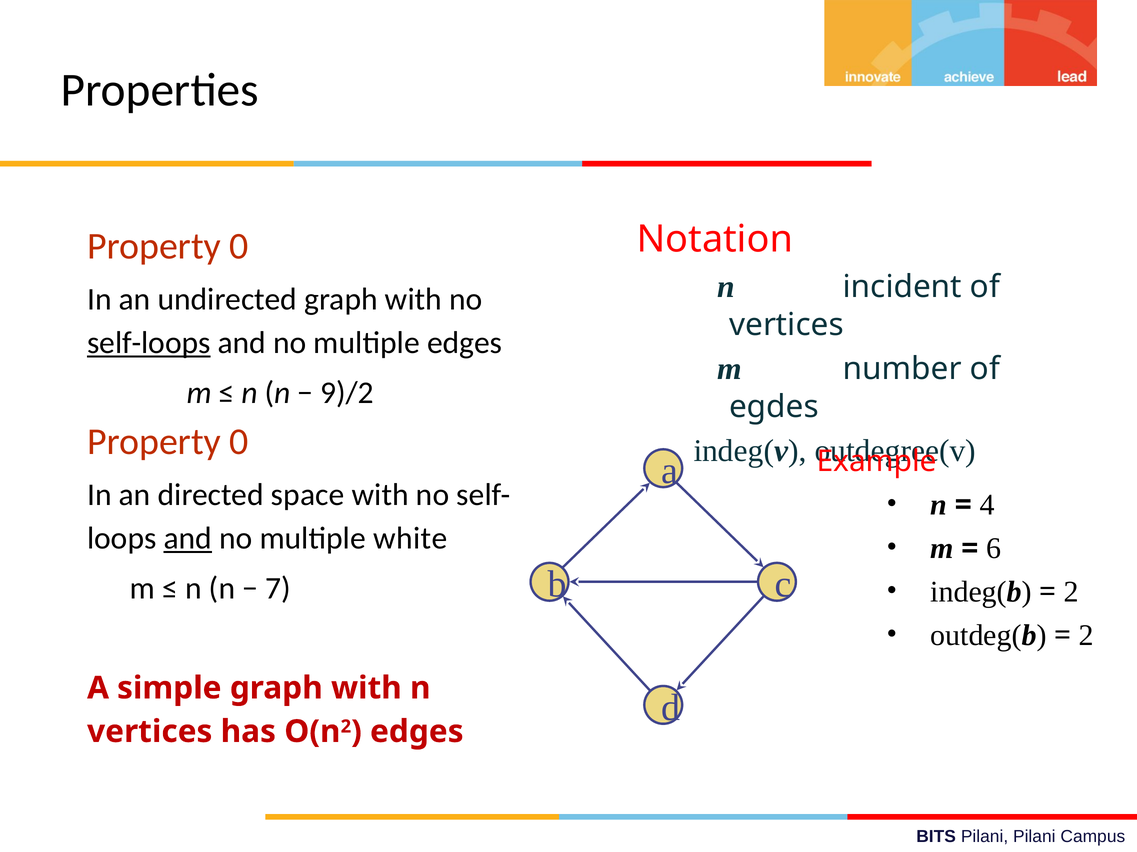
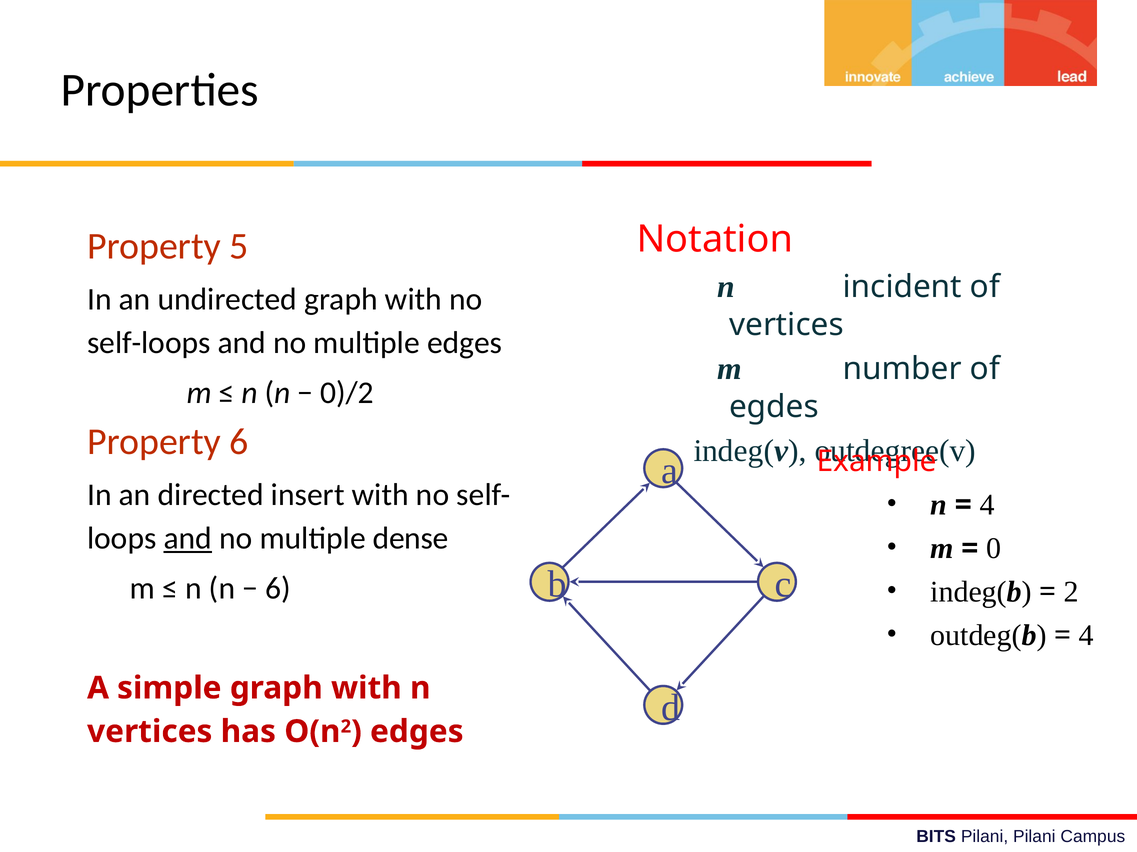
0 at (239, 246): 0 -> 5
self-loops underline: present -> none
9)/2: 9)/2 -> 0)/2
0 at (239, 442): 0 -> 6
space: space -> insert
white: white -> dense
6: 6 -> 0
7 at (278, 589): 7 -> 6
2 at (1086, 636): 2 -> 4
